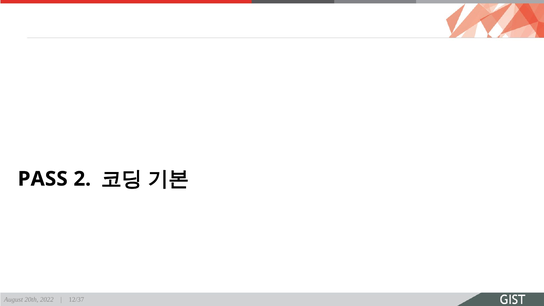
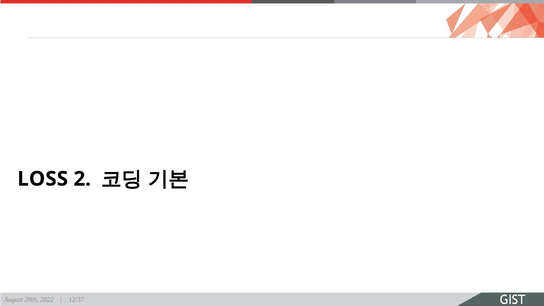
PASS: PASS -> LOSS
